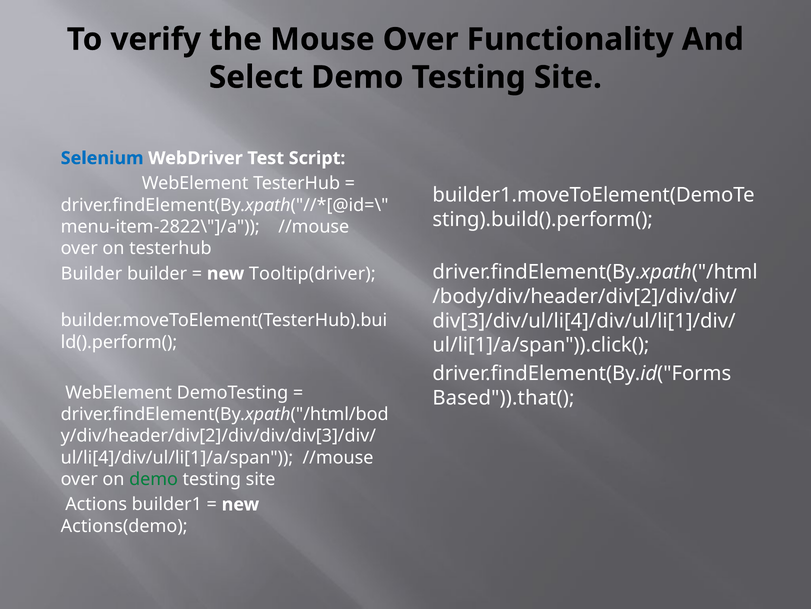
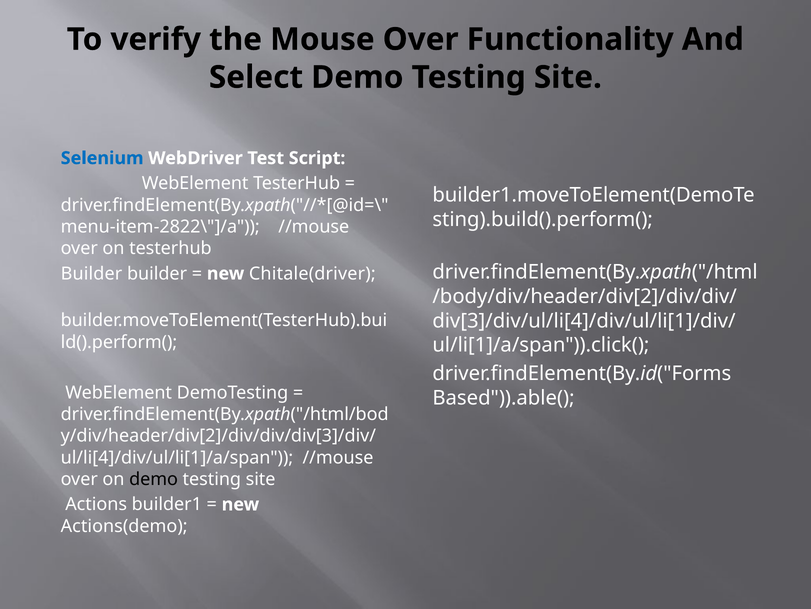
Tooltip(driver: Tooltip(driver -> Chitale(driver
Based")).that(: Based")).that( -> Based")).able(
demo at (154, 479) colour: green -> black
